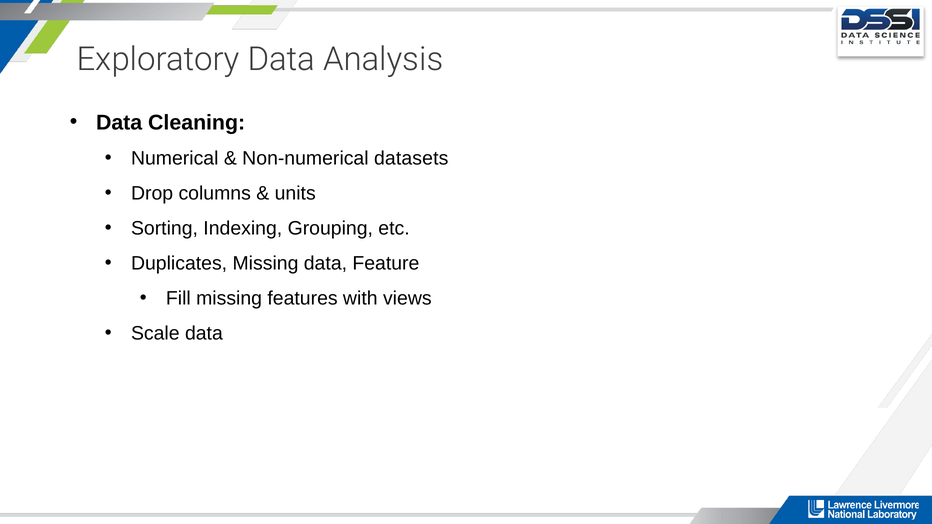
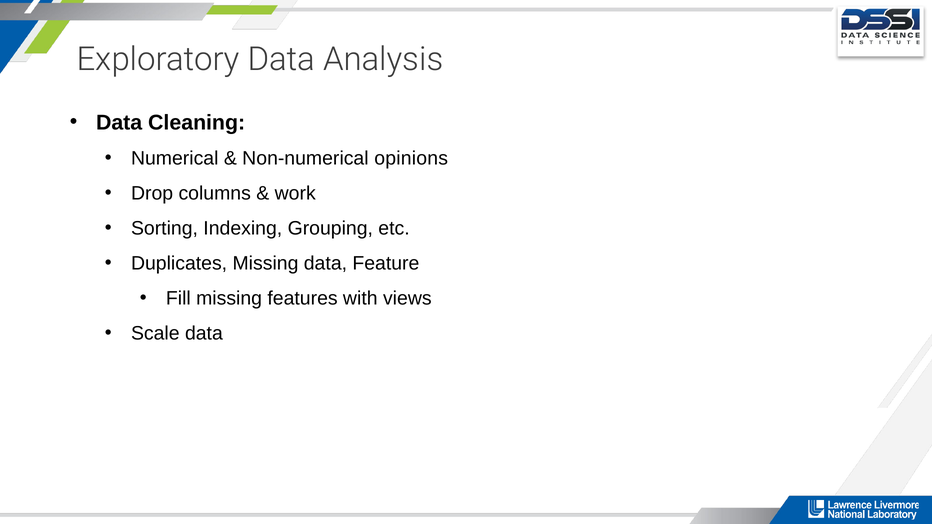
datasets: datasets -> opinions
units: units -> work
